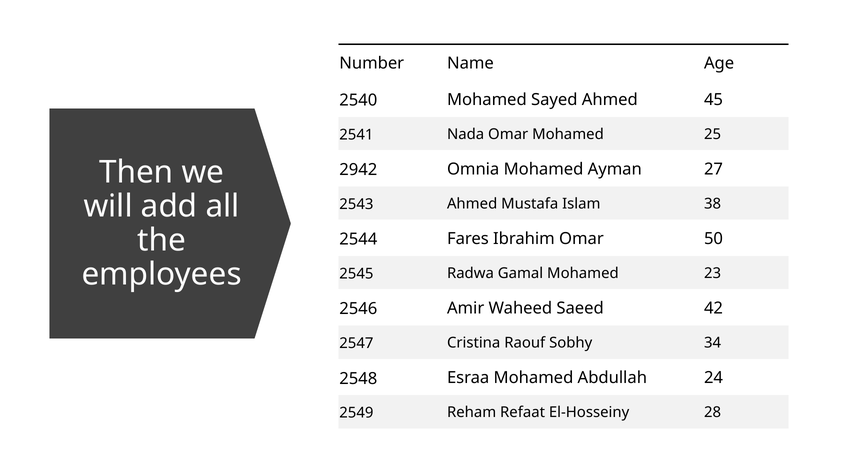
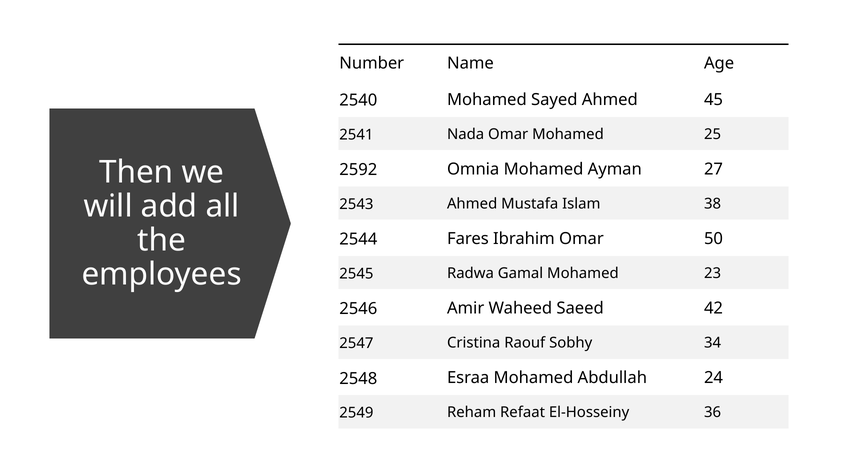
2942: 2942 -> 2592
28: 28 -> 36
